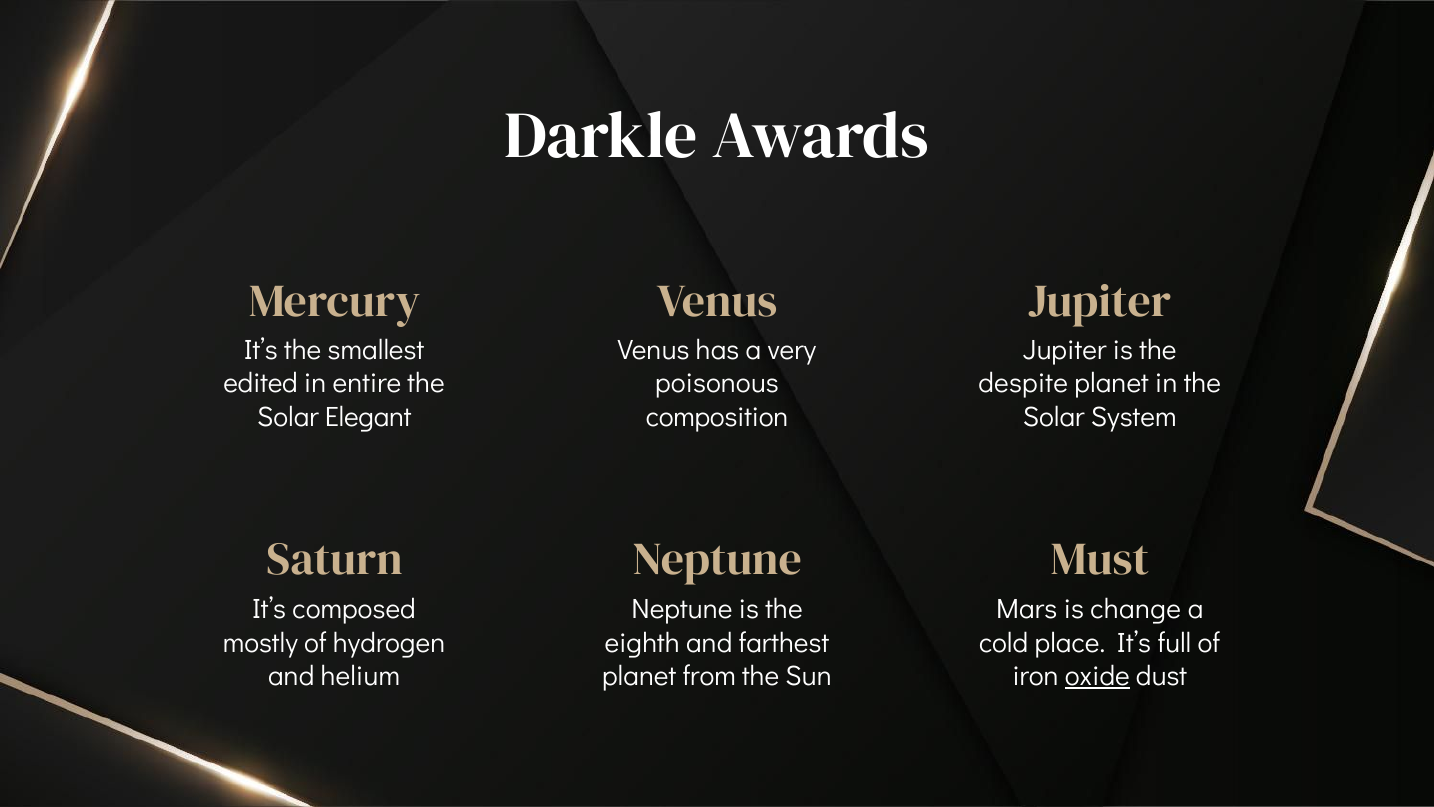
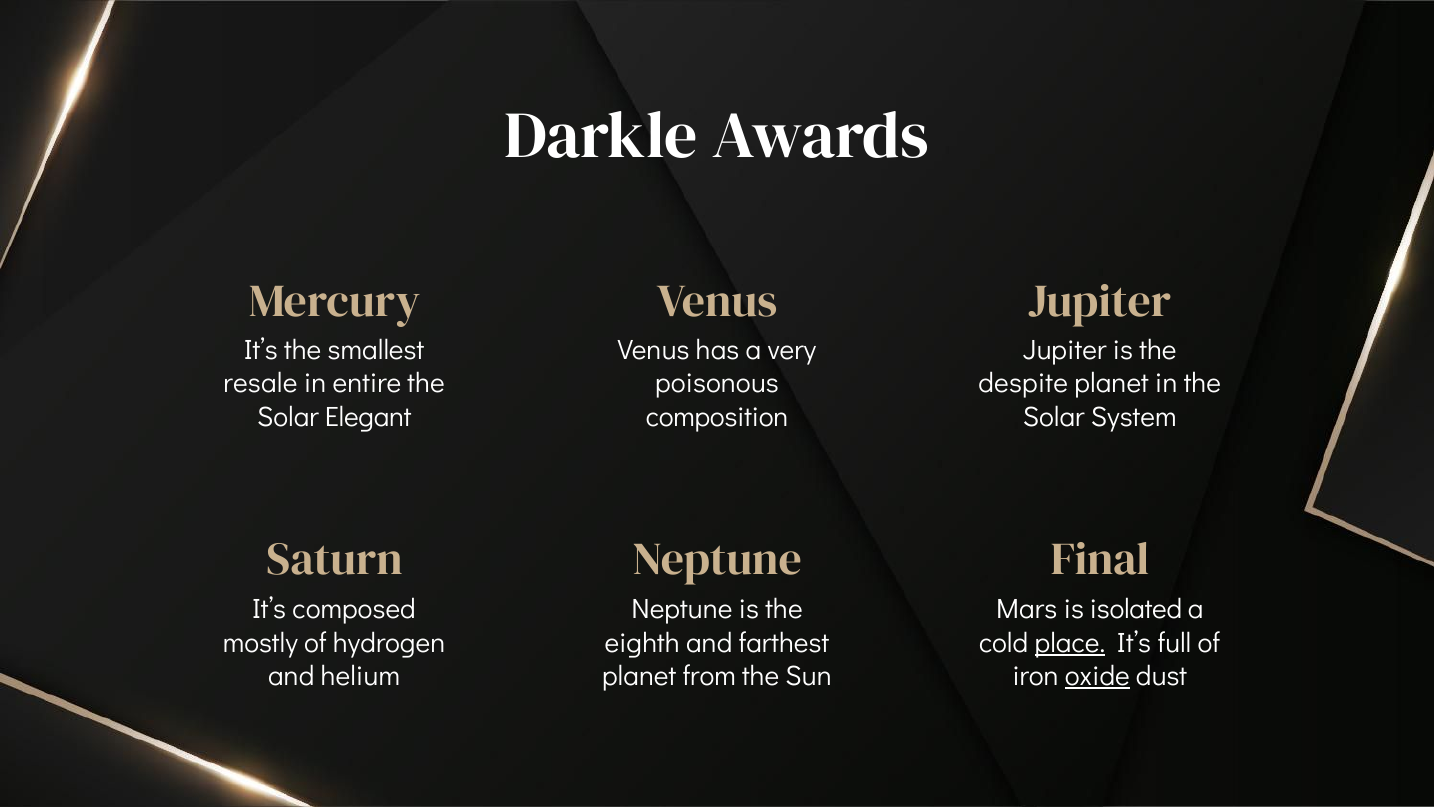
edited: edited -> resale
Must: Must -> Final
change: change -> isolated
place underline: none -> present
